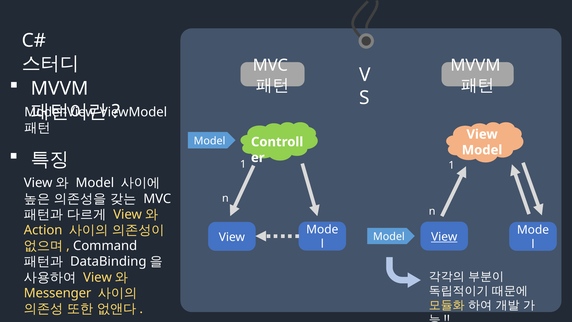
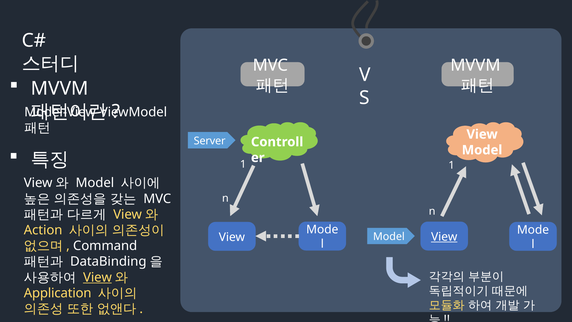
Model at (210, 141): Model -> Server
View at (98, 277) underline: none -> present
Messenger: Messenger -> Application
